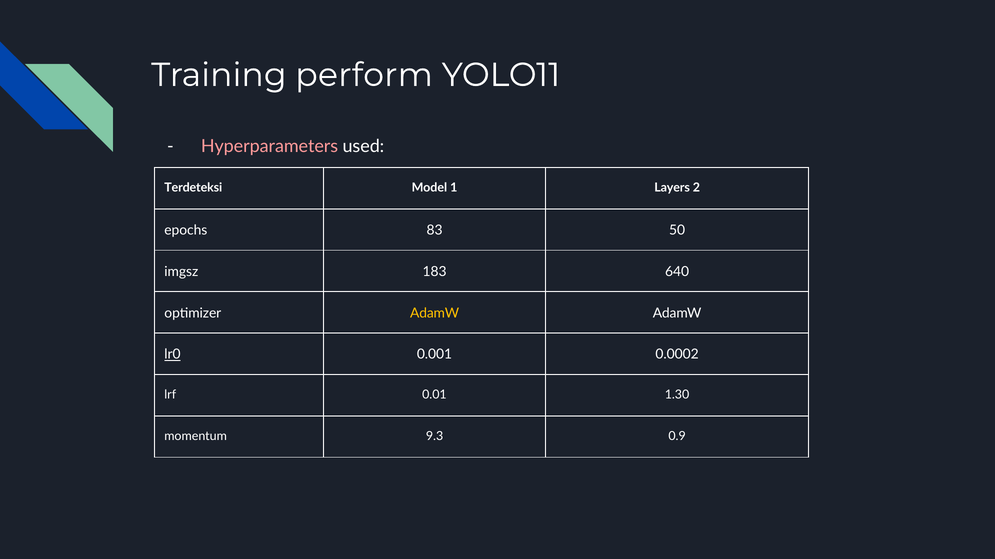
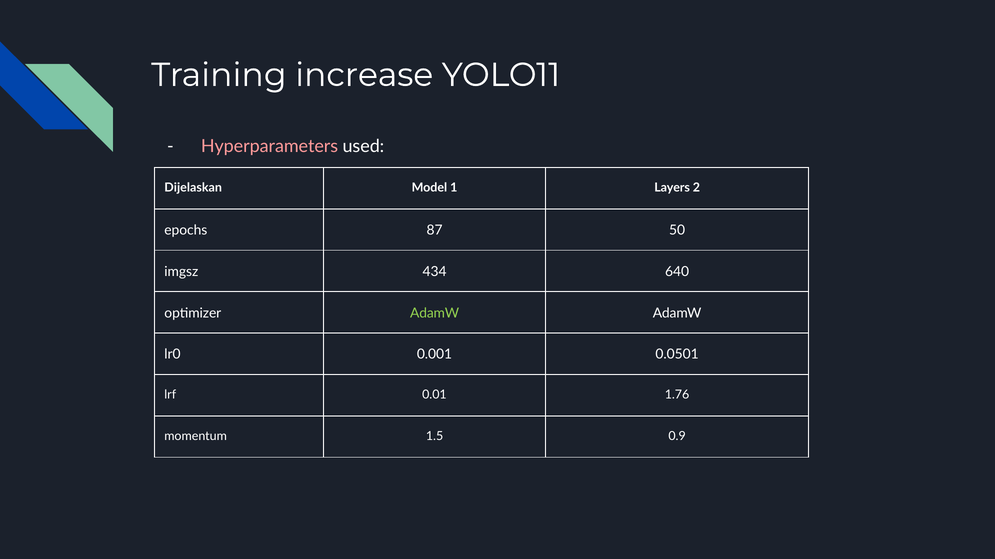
perform: perform -> increase
Terdeteksi: Terdeteksi -> Dijelaskan
83: 83 -> 87
183: 183 -> 434
AdamW at (435, 313) colour: yellow -> light green
lr0 underline: present -> none
0.0002: 0.0002 -> 0.0501
1.30: 1.30 -> 1.76
9.3: 9.3 -> 1.5
